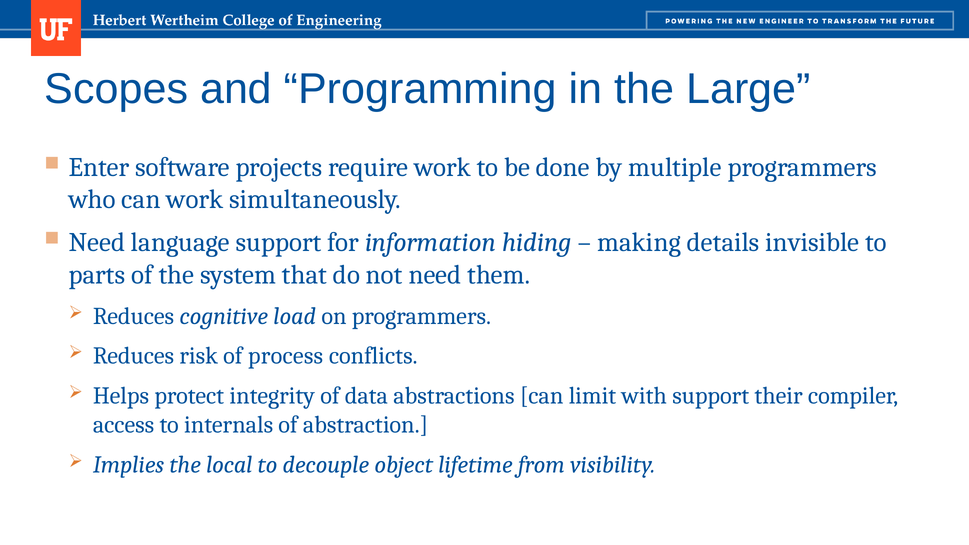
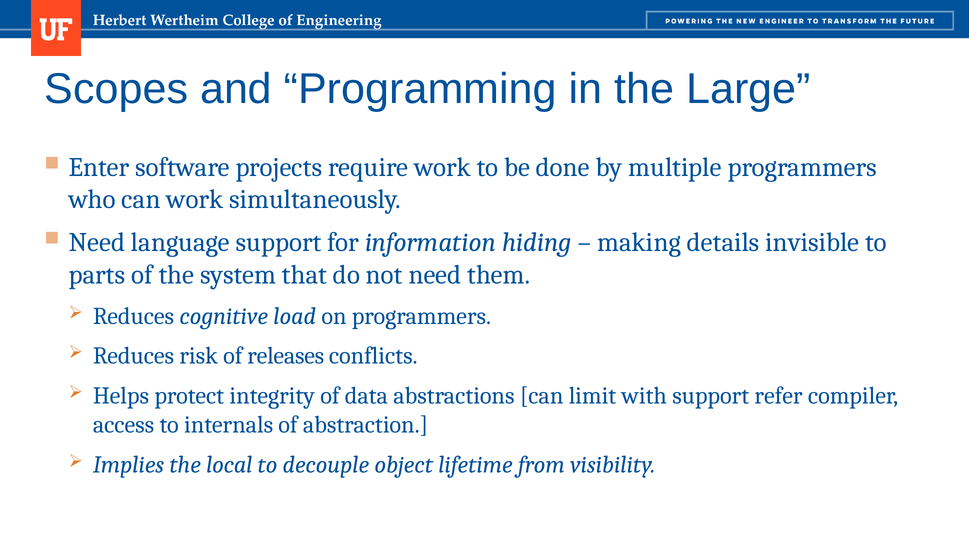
process: process -> releases
their: their -> refer
